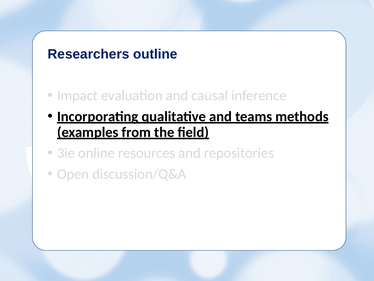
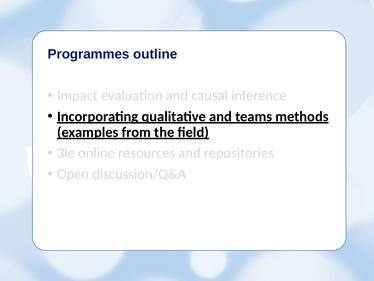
Researchers: Researchers -> Programmes
